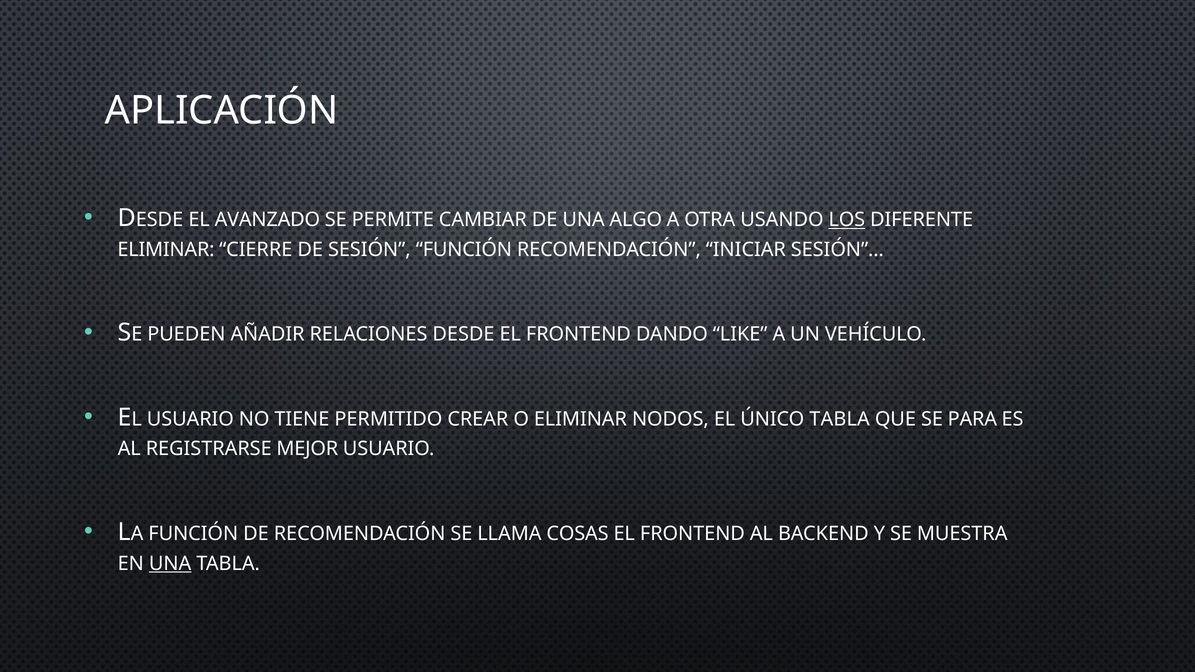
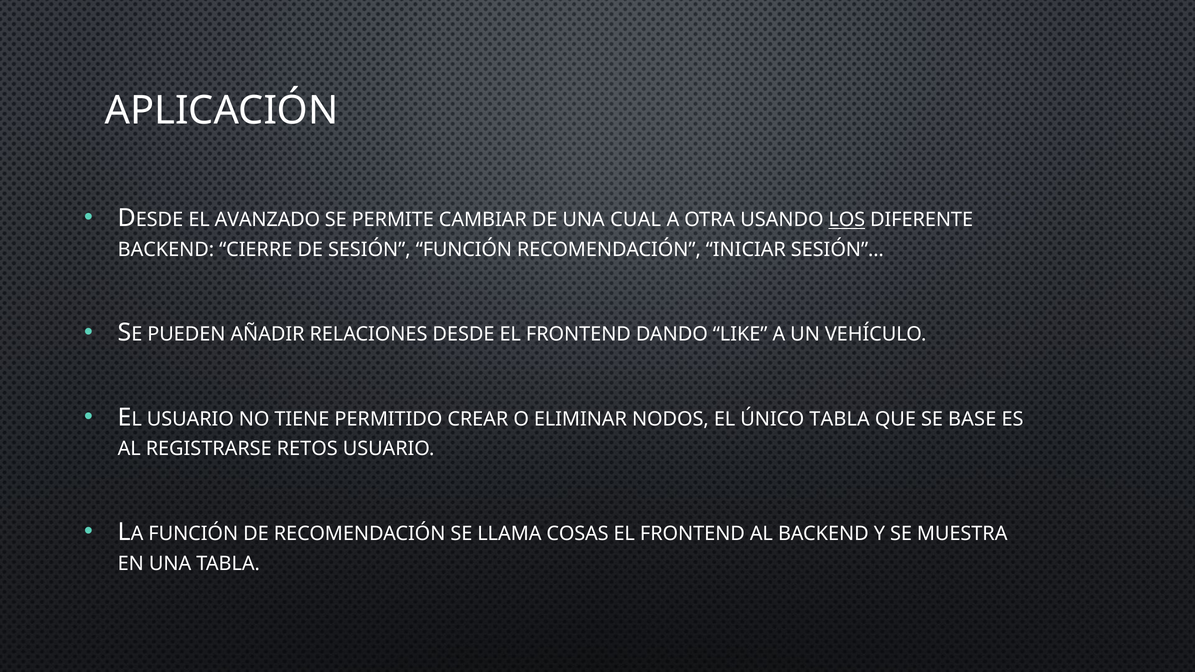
ALGO: ALGO -> CUAL
ELIMINAR at (166, 250): ELIMINAR -> BACKEND
PARA: PARA -> BASE
MEJOR: MEJOR -> RETOS
UNA at (170, 564) underline: present -> none
